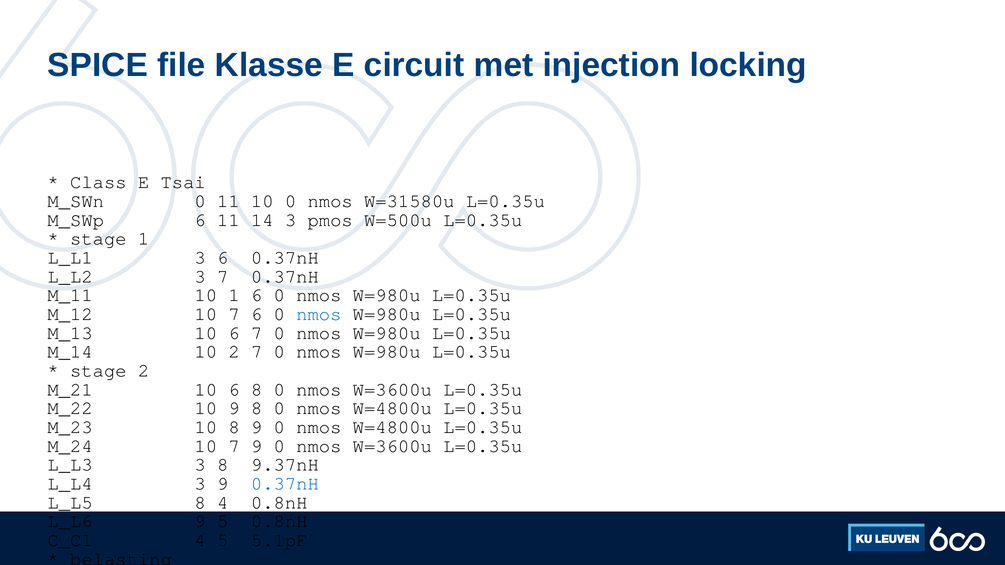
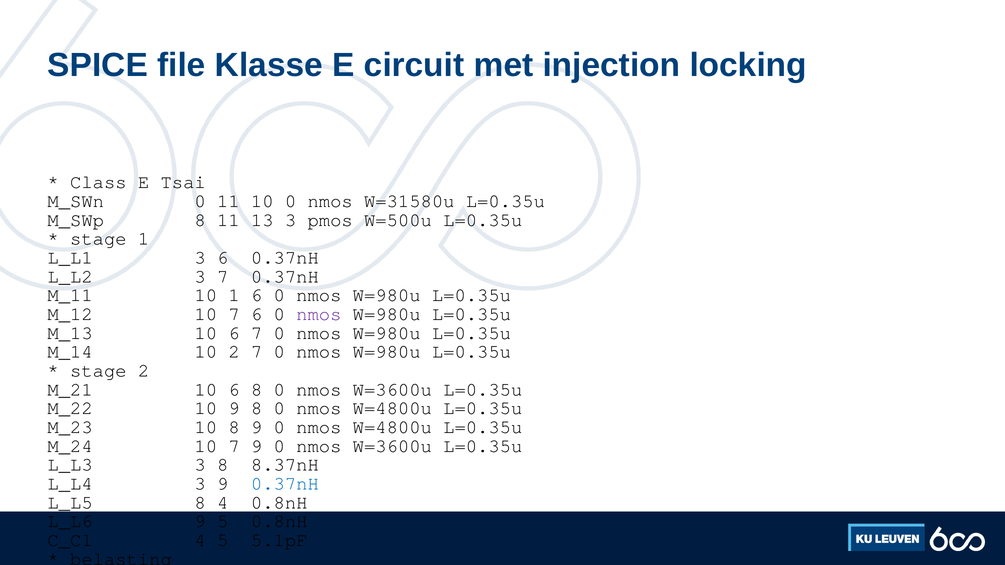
M_SWp 6: 6 -> 8
14: 14 -> 13
nmos at (319, 314) colour: blue -> purple
9.37nH: 9.37nH -> 8.37nH
